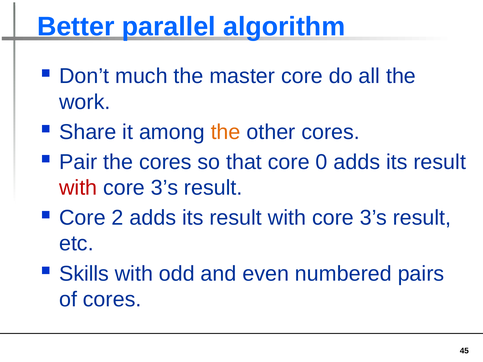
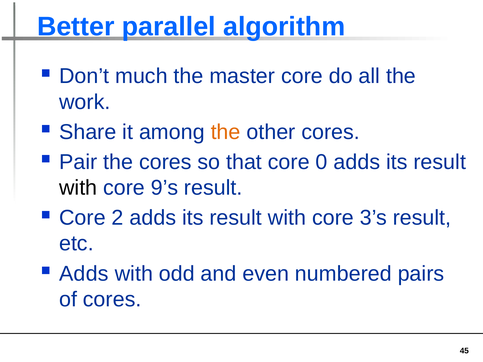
with at (78, 188) colour: red -> black
3’s at (165, 188): 3’s -> 9’s
Skills at (84, 274): Skills -> Adds
